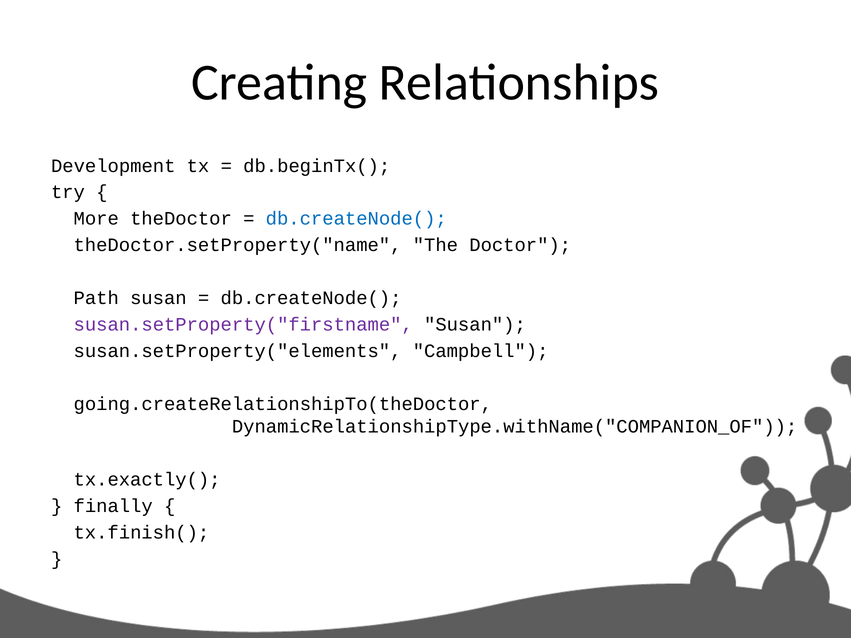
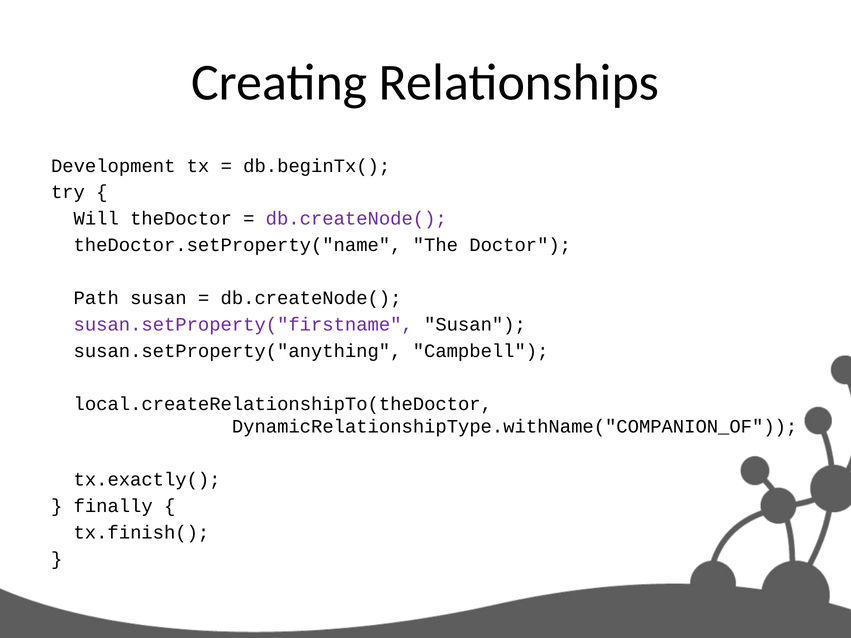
More: More -> Will
db.createNode( at (356, 219) colour: blue -> purple
susan.setProperty("elements: susan.setProperty("elements -> susan.setProperty("anything
going.createRelationshipTo(theDoctor: going.createRelationshipTo(theDoctor -> local.createRelationshipTo(theDoctor
